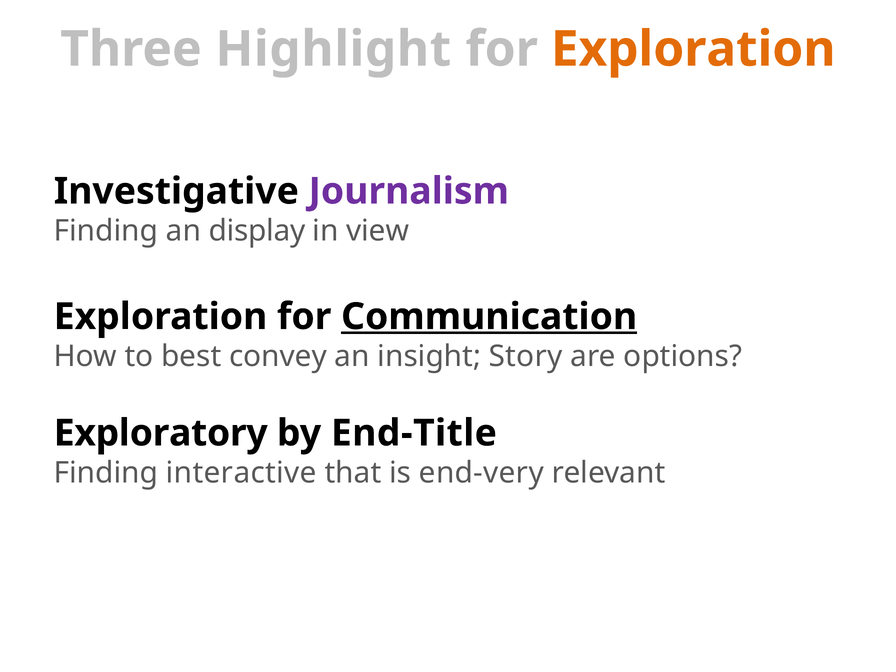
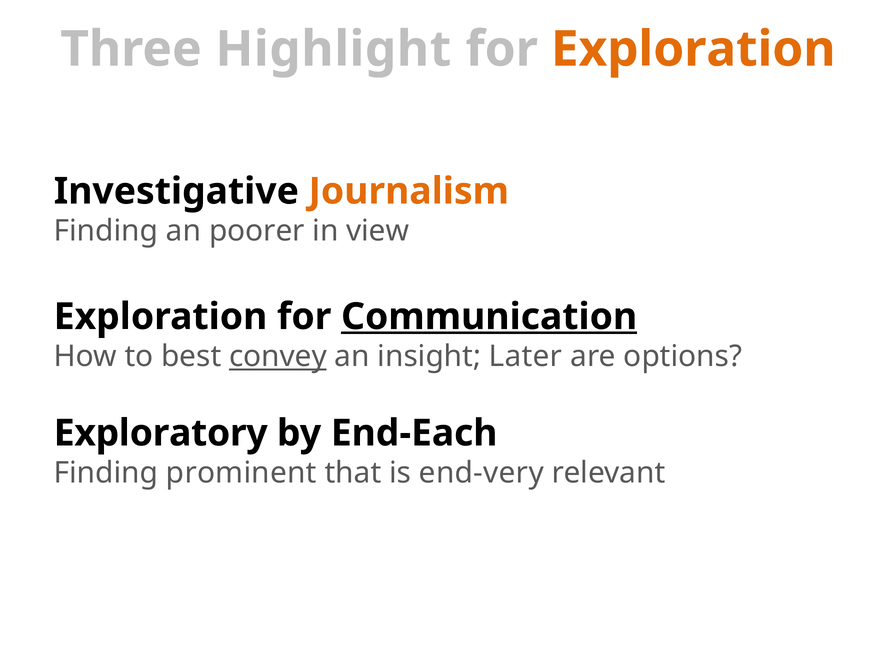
Journalism colour: purple -> orange
display: display -> poorer
convey underline: none -> present
Story: Story -> Later
End-Title: End-Title -> End-Each
interactive: interactive -> prominent
